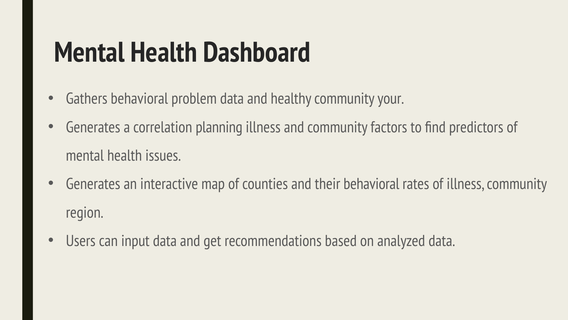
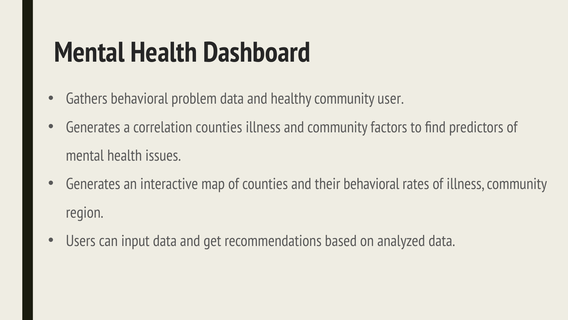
your: your -> user
correlation planning: planning -> counties
